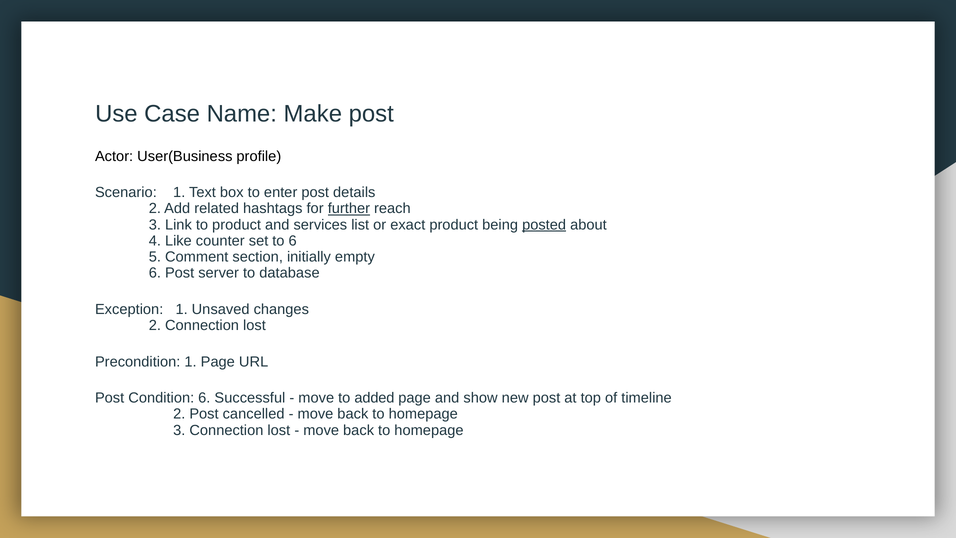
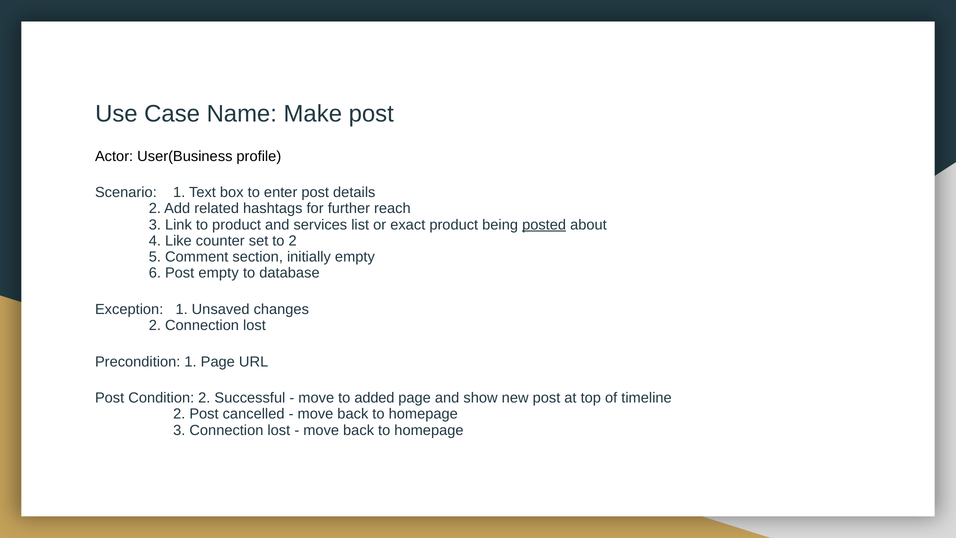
further underline: present -> none
to 6: 6 -> 2
Post server: server -> empty
Condition 6: 6 -> 2
